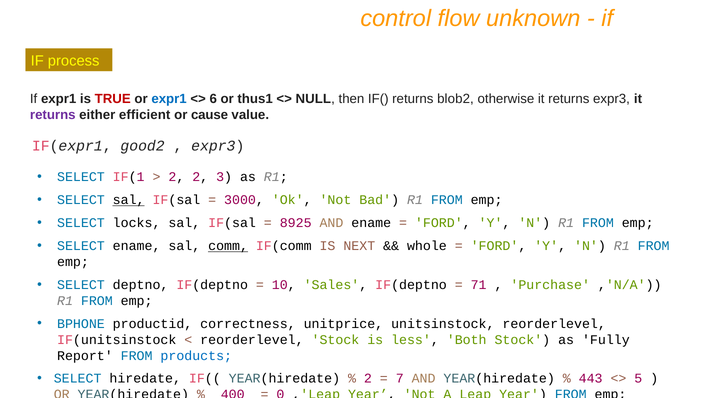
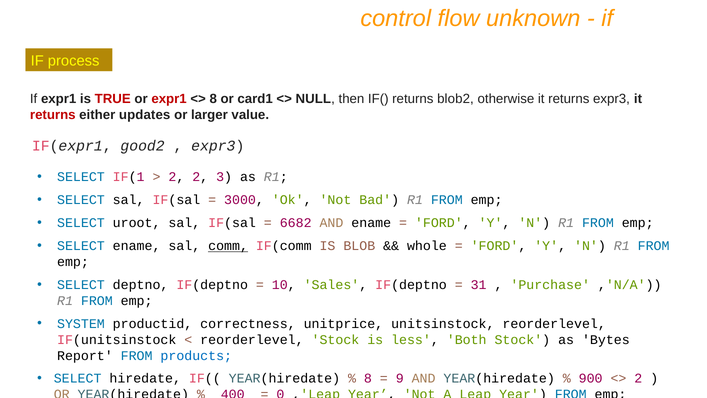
expr1 at (169, 99) colour: blue -> red
6 at (213, 99): 6 -> 8
thus1: thus1 -> card1
returns at (53, 115) colour: purple -> red
efficient: efficient -> updates
cause: cause -> larger
sal at (129, 200) underline: present -> none
locks: locks -> uroot
8925: 8925 -> 6682
NEXT: NEXT -> BLOB
71: 71 -> 31
BPHONE: BPHONE -> SYSTEM
Fully: Fully -> Bytes
2 at (368, 378): 2 -> 8
7: 7 -> 9
443: 443 -> 900
5 at (638, 378): 5 -> 2
